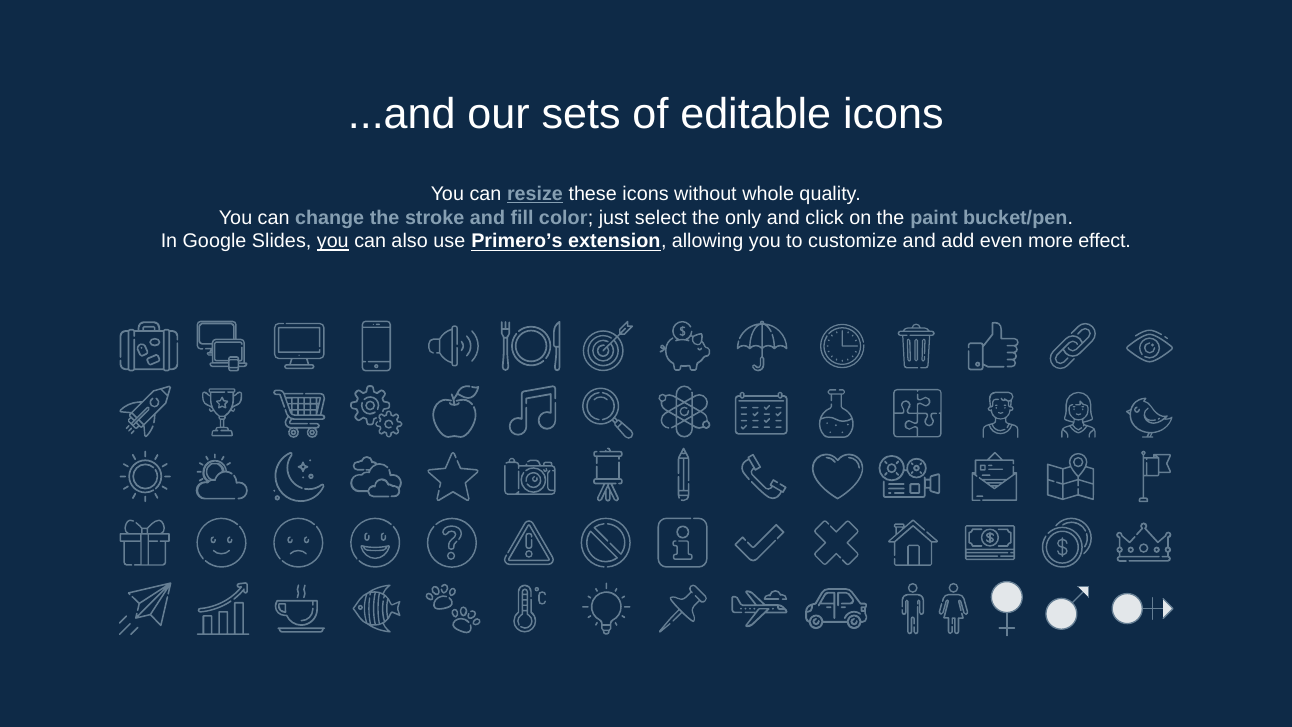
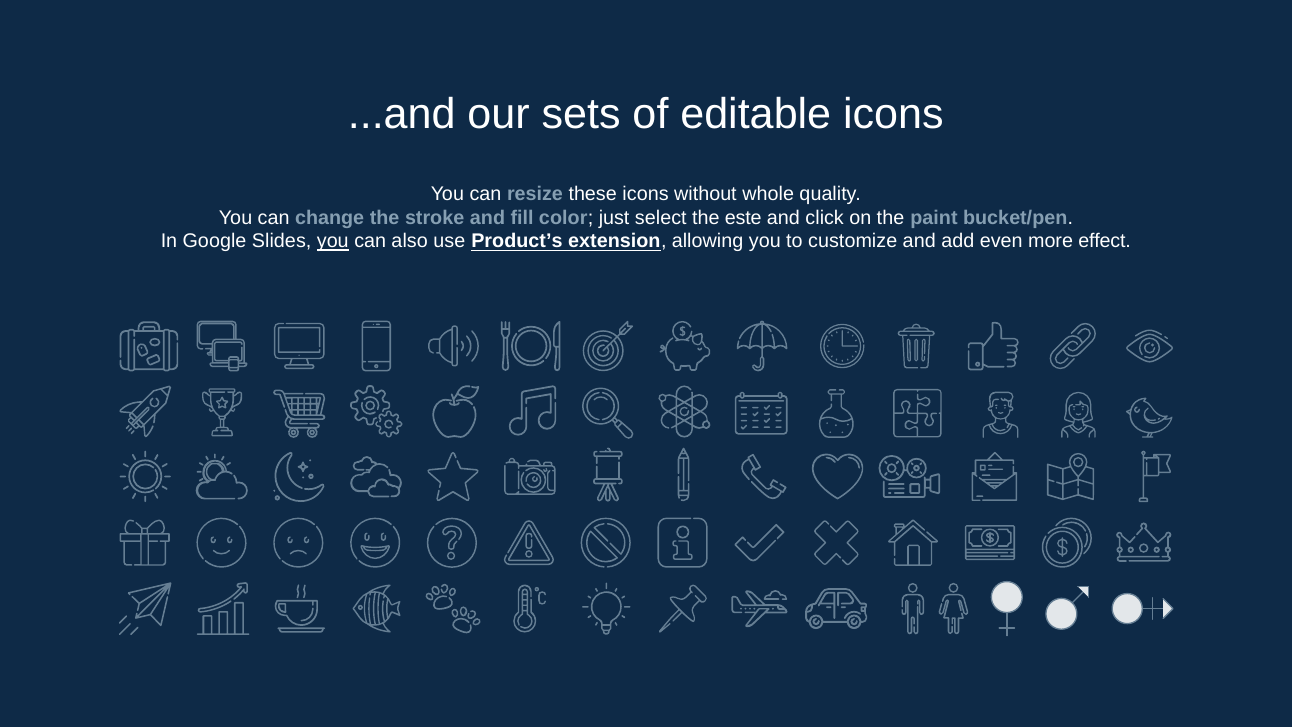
resize underline: present -> none
only: only -> este
Primero’s: Primero’s -> Product’s
